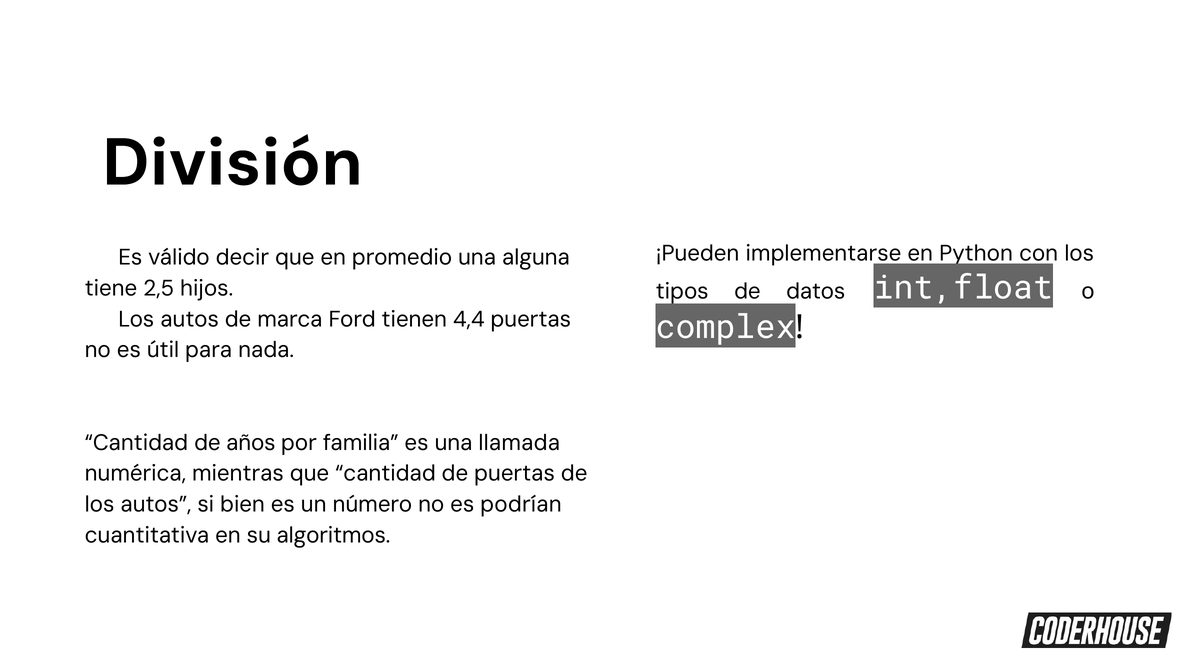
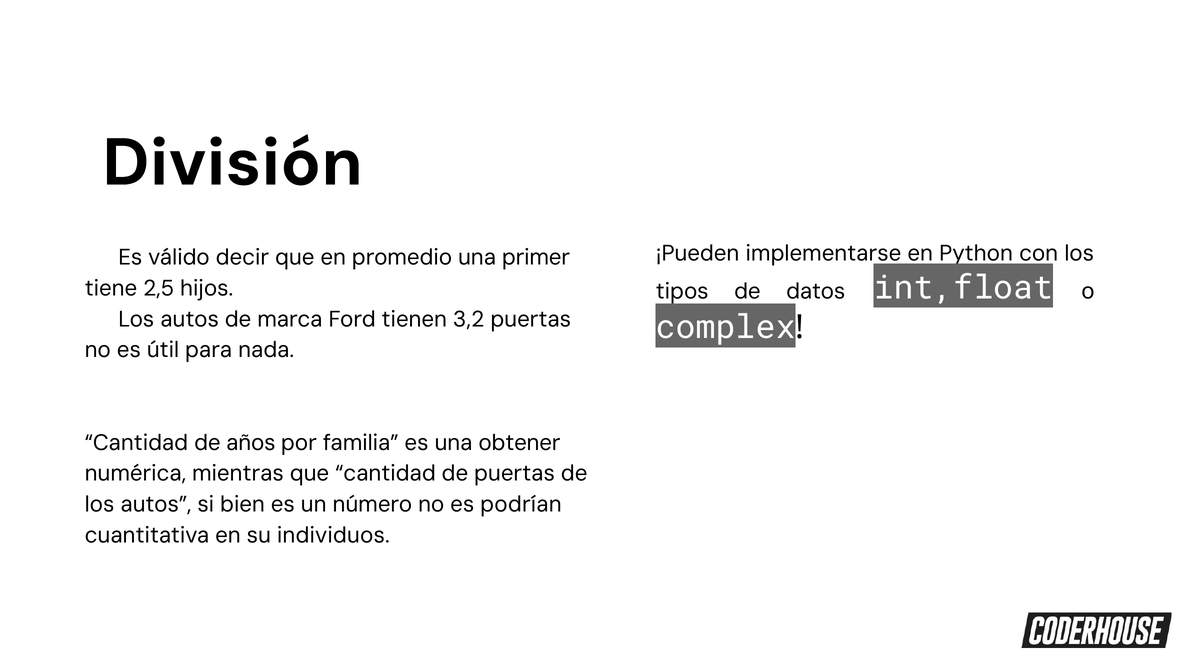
alguna: alguna -> primer
4,4: 4,4 -> 3,2
llamada: llamada -> obtener
algoritmos: algoritmos -> individuos
